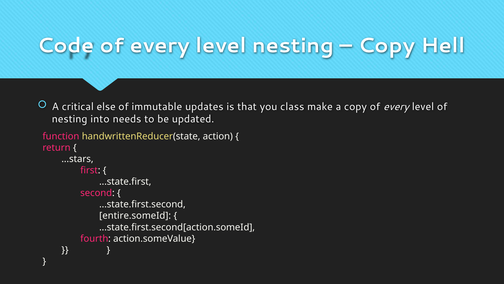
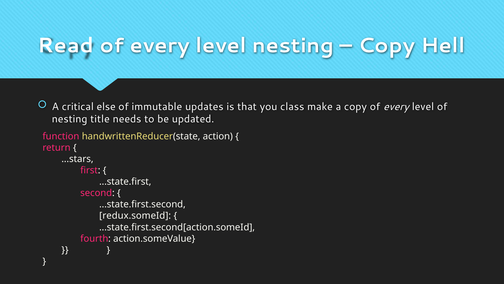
Code: Code -> Read
into: into -> title
entire.someId: entire.someId -> redux.someId
